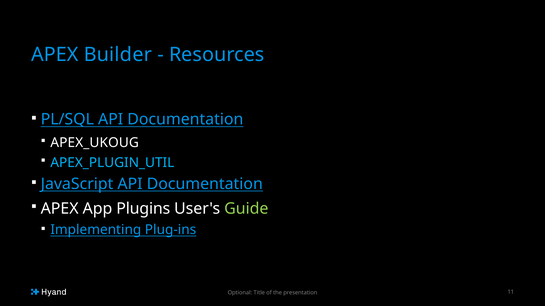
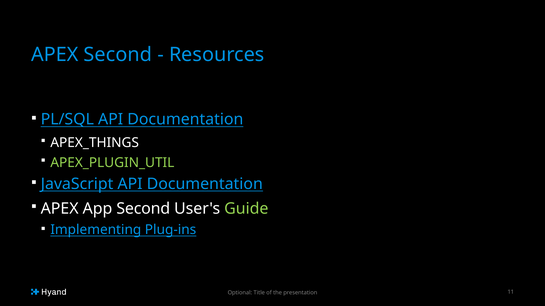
APEX Builder: Builder -> Second
APEX_UKOUG: APEX_UKOUG -> APEX_THINGS
APEX_PLUGIN_UTIL colour: light blue -> light green
App Plugins: Plugins -> Second
